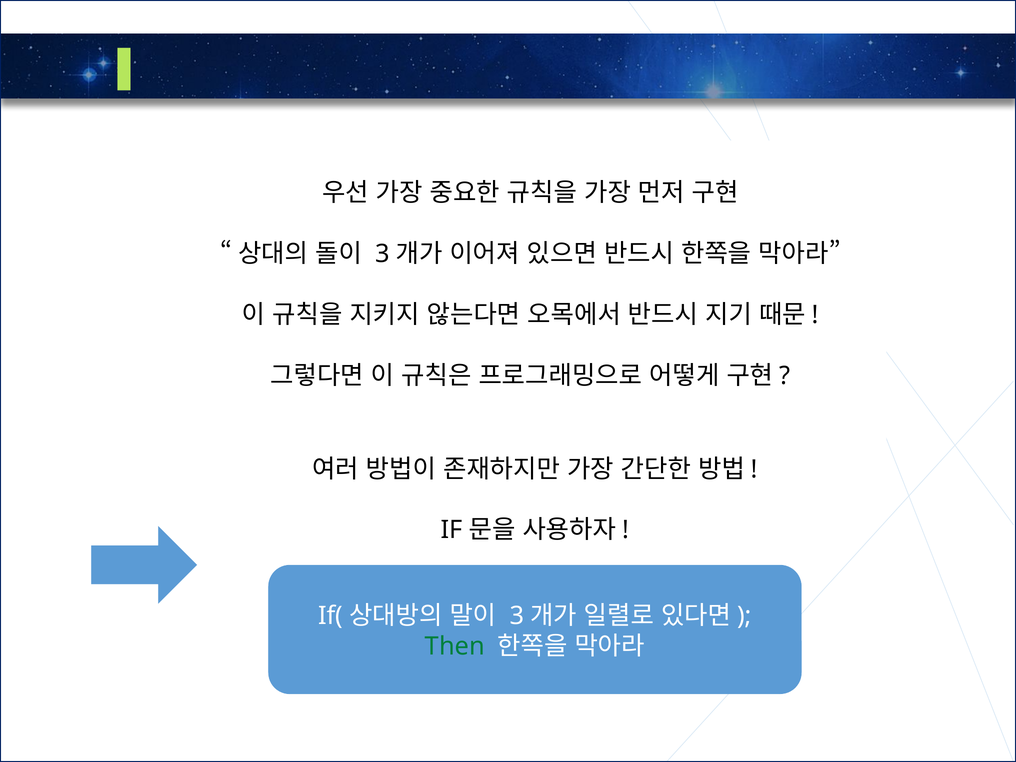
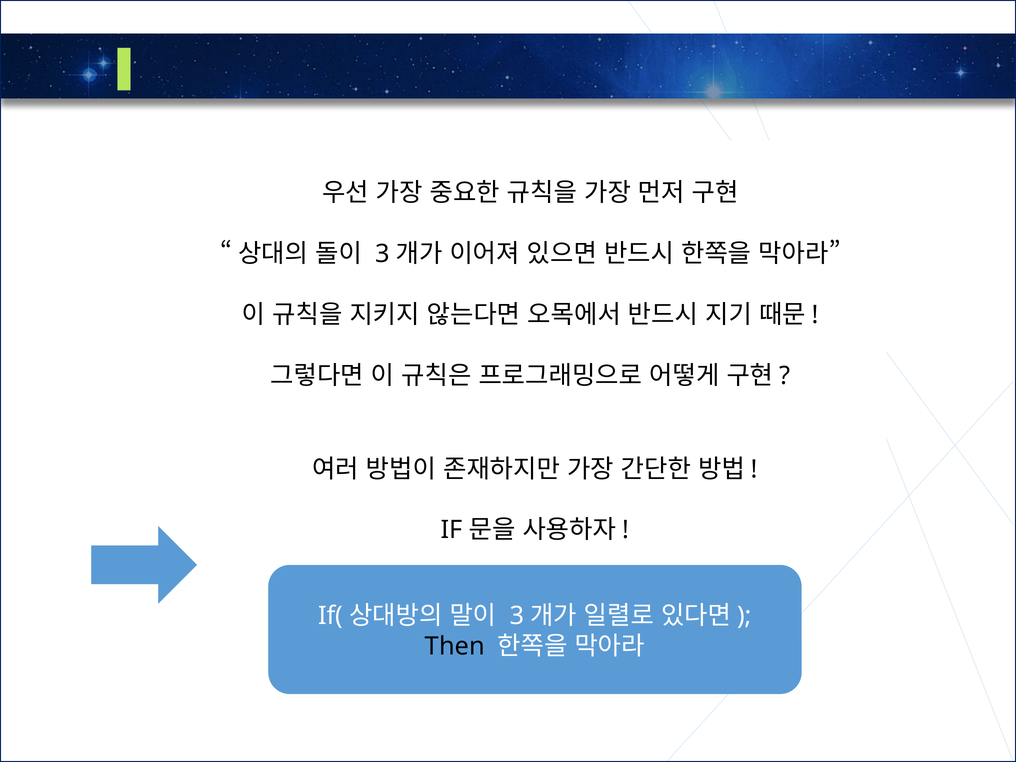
Then colour: green -> black
